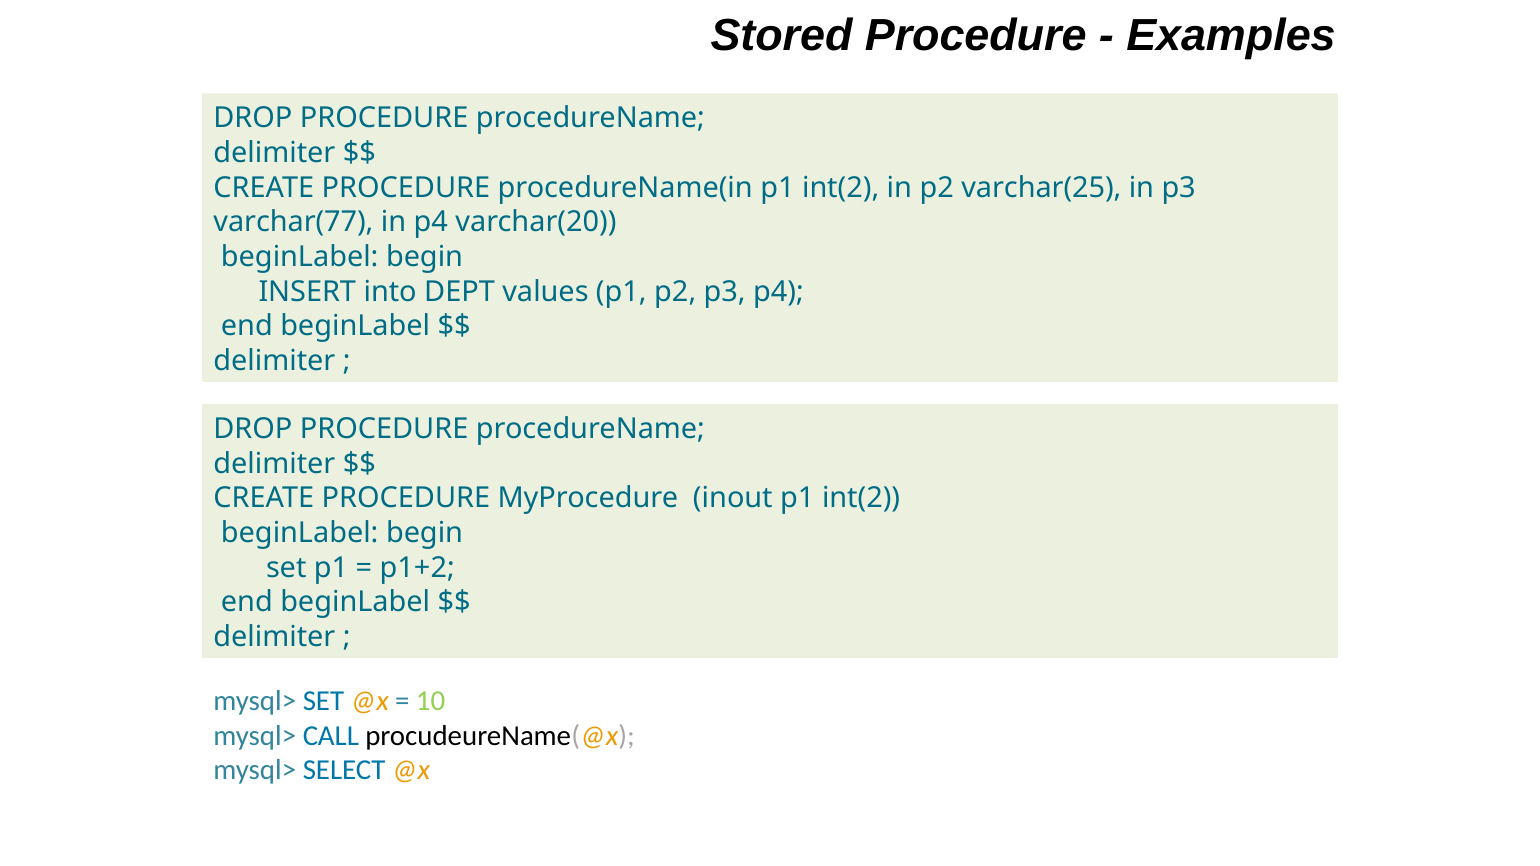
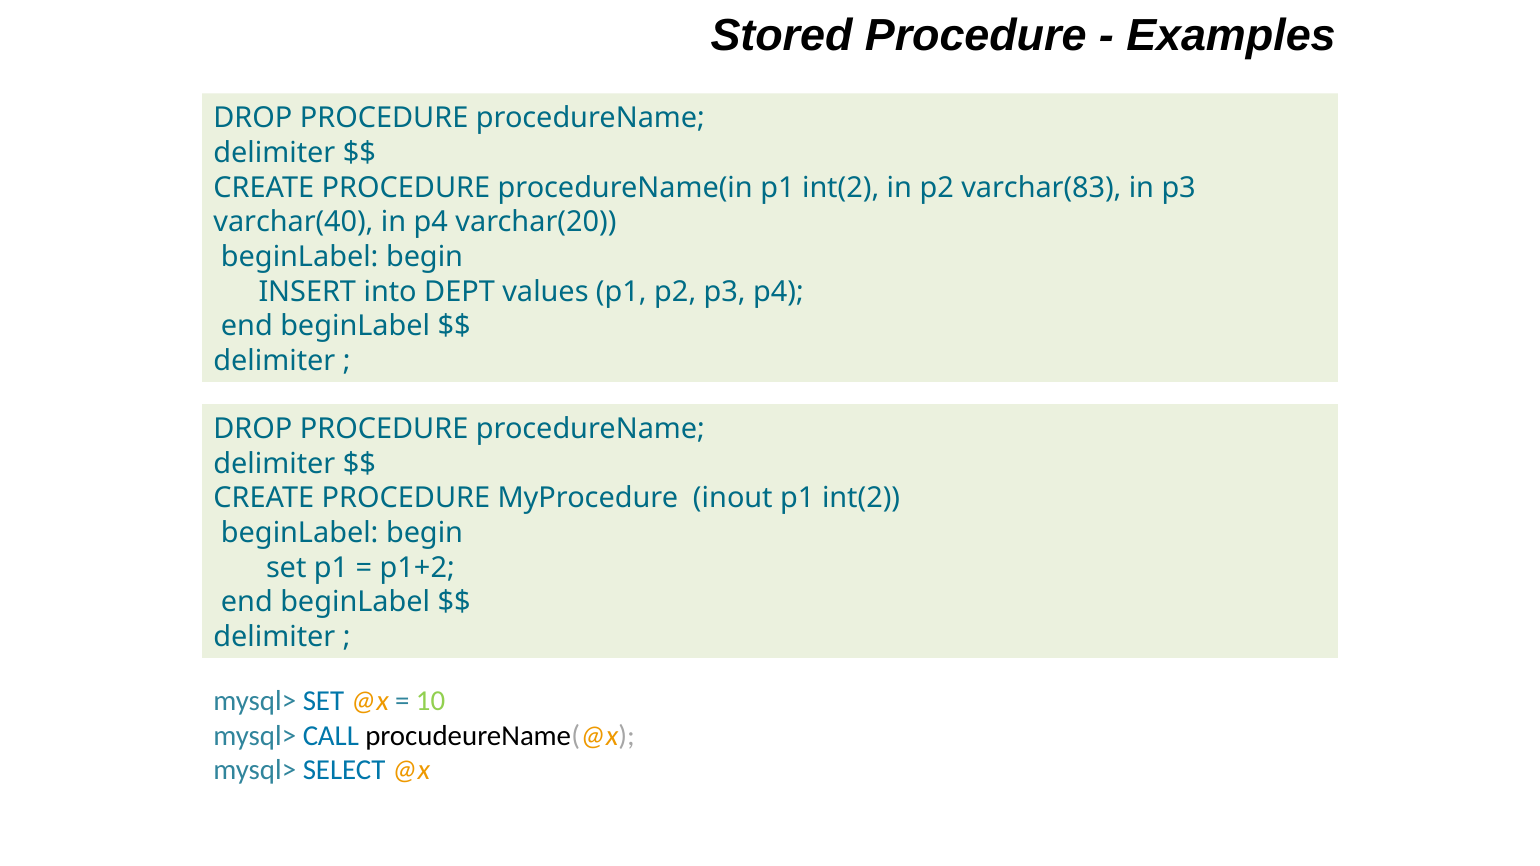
varchar(25: varchar(25 -> varchar(83
varchar(77: varchar(77 -> varchar(40
